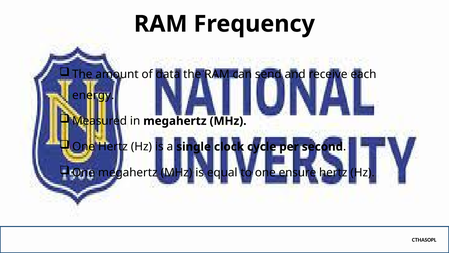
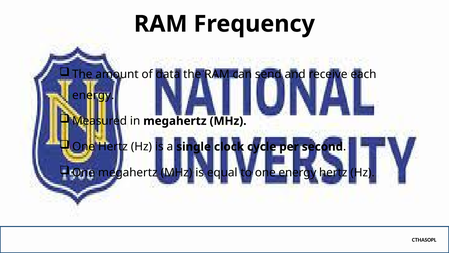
one ensure: ensure -> energy
